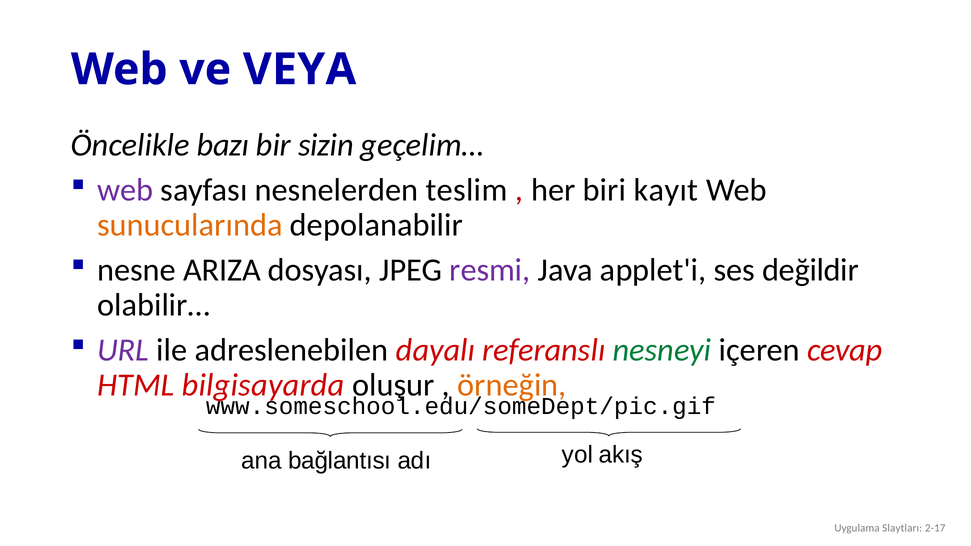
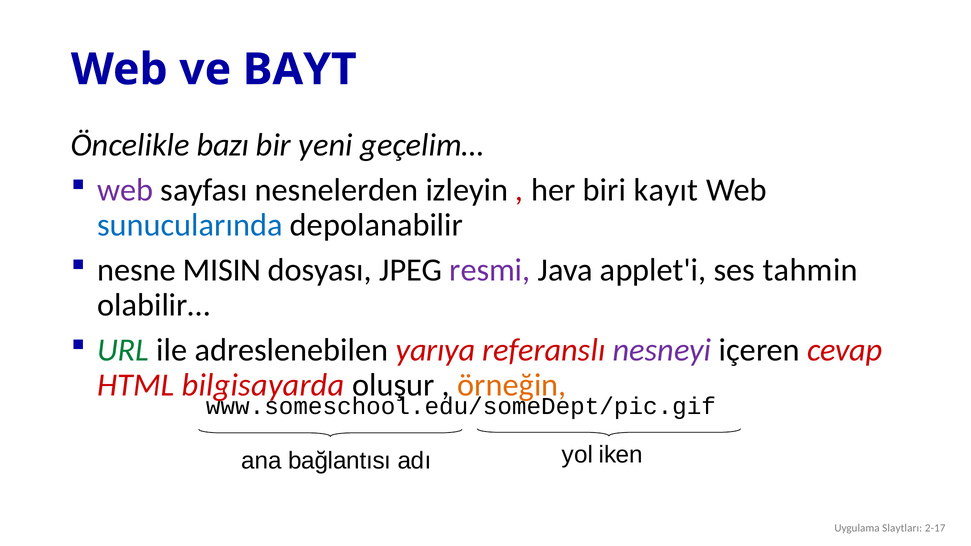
VEYA: VEYA -> BAYT
sizin: sizin -> yeni
teslim: teslim -> izleyin
sunucularında colour: orange -> blue
ARIZA: ARIZA -> MISIN
değildir: değildir -> tahmin
URL colour: purple -> green
dayalı: dayalı -> yarıya
nesneyi colour: green -> purple
akış: akış -> iken
